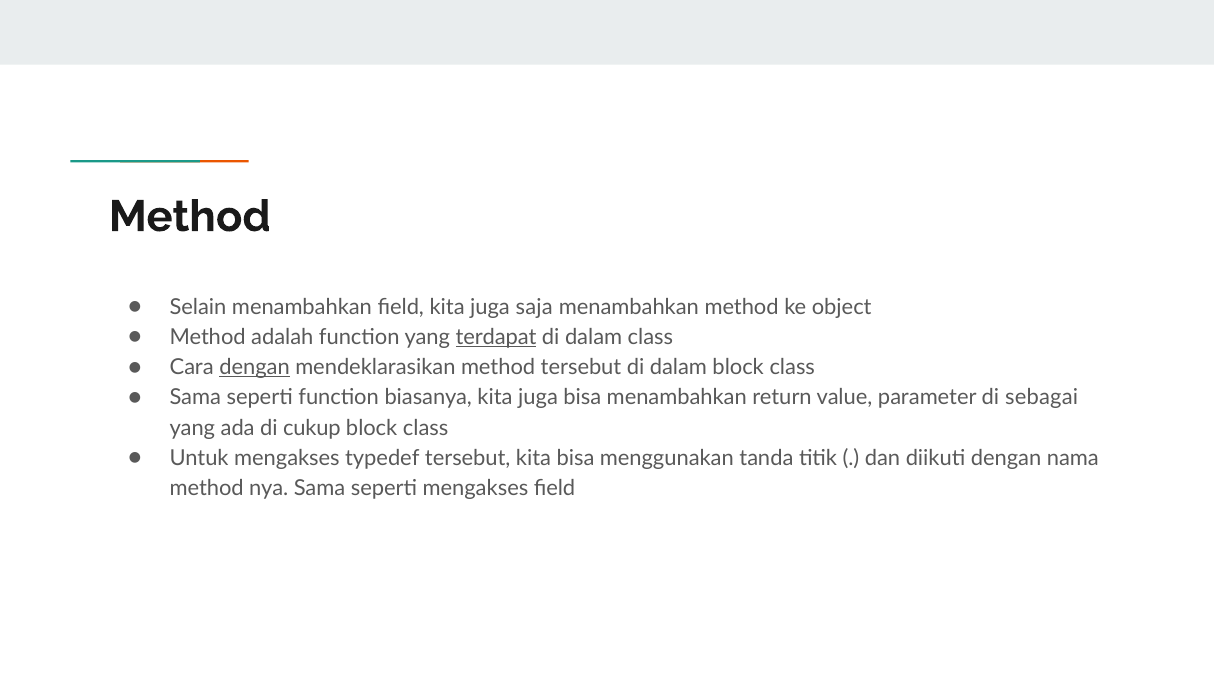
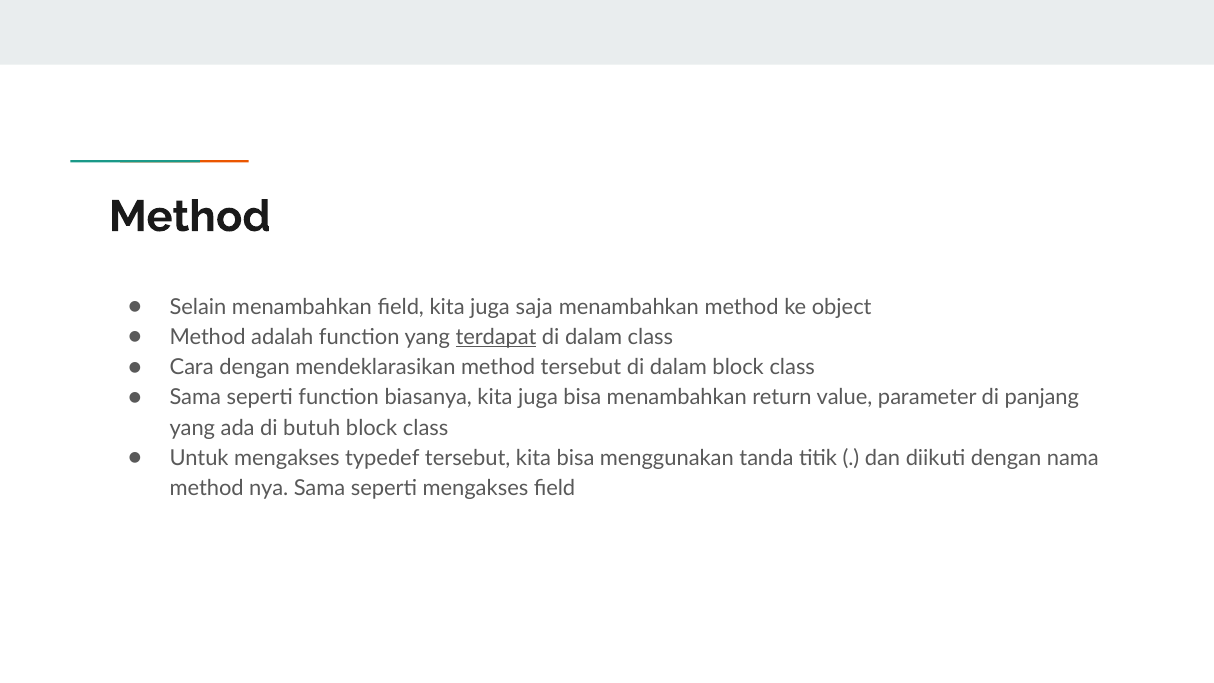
dengan at (255, 367) underline: present -> none
sebagai: sebagai -> panjang
cukup: cukup -> butuh
